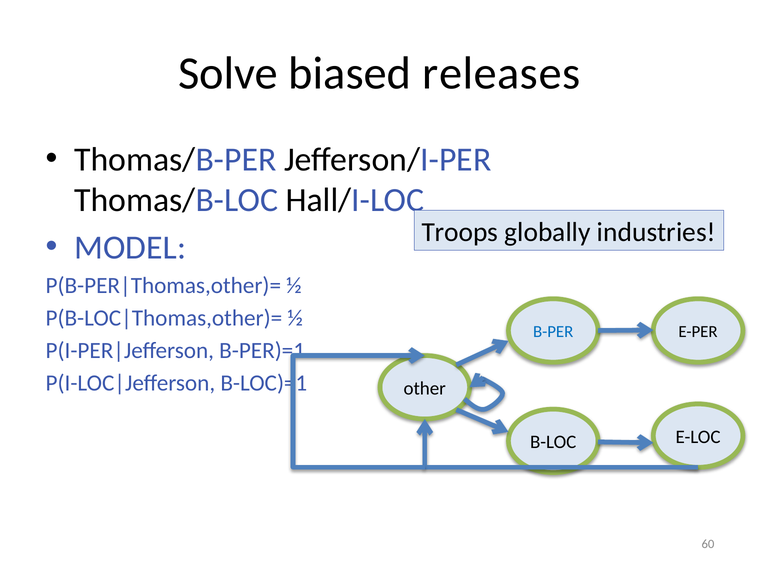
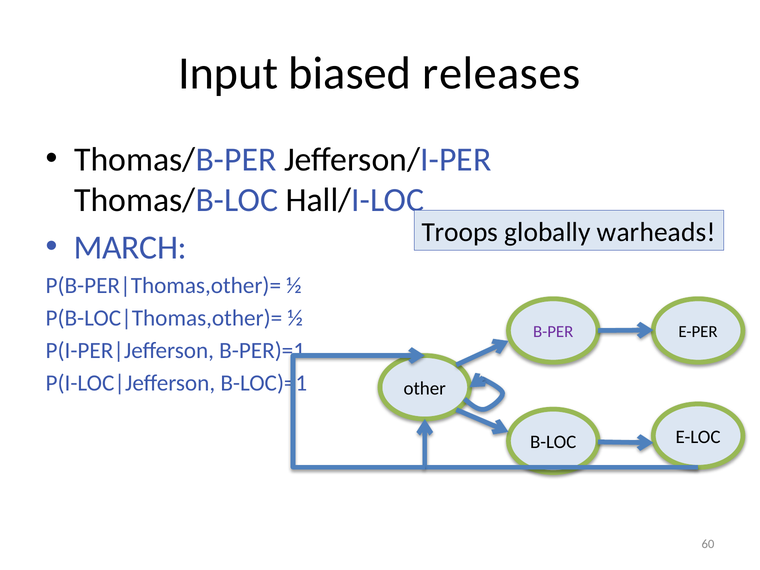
Solve: Solve -> Input
industries: industries -> warheads
MODEL: MODEL -> MARCH
B-PER colour: blue -> purple
